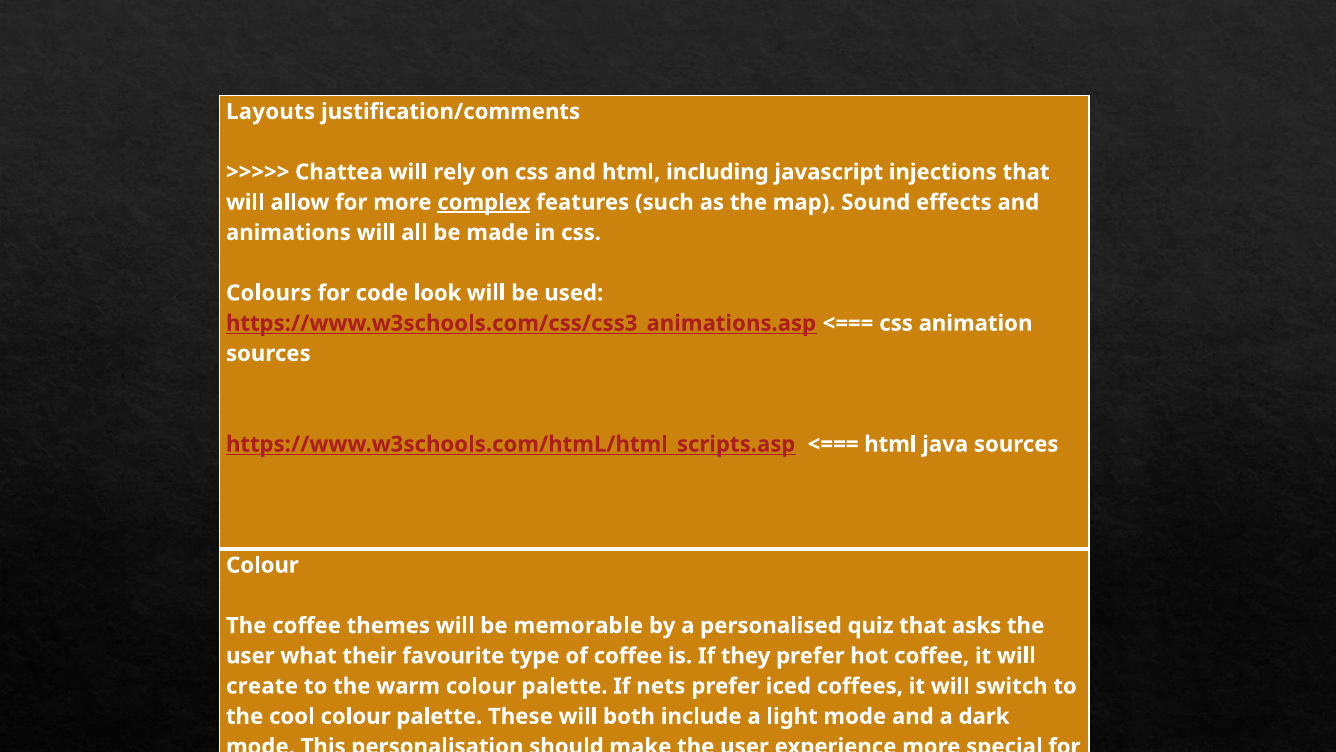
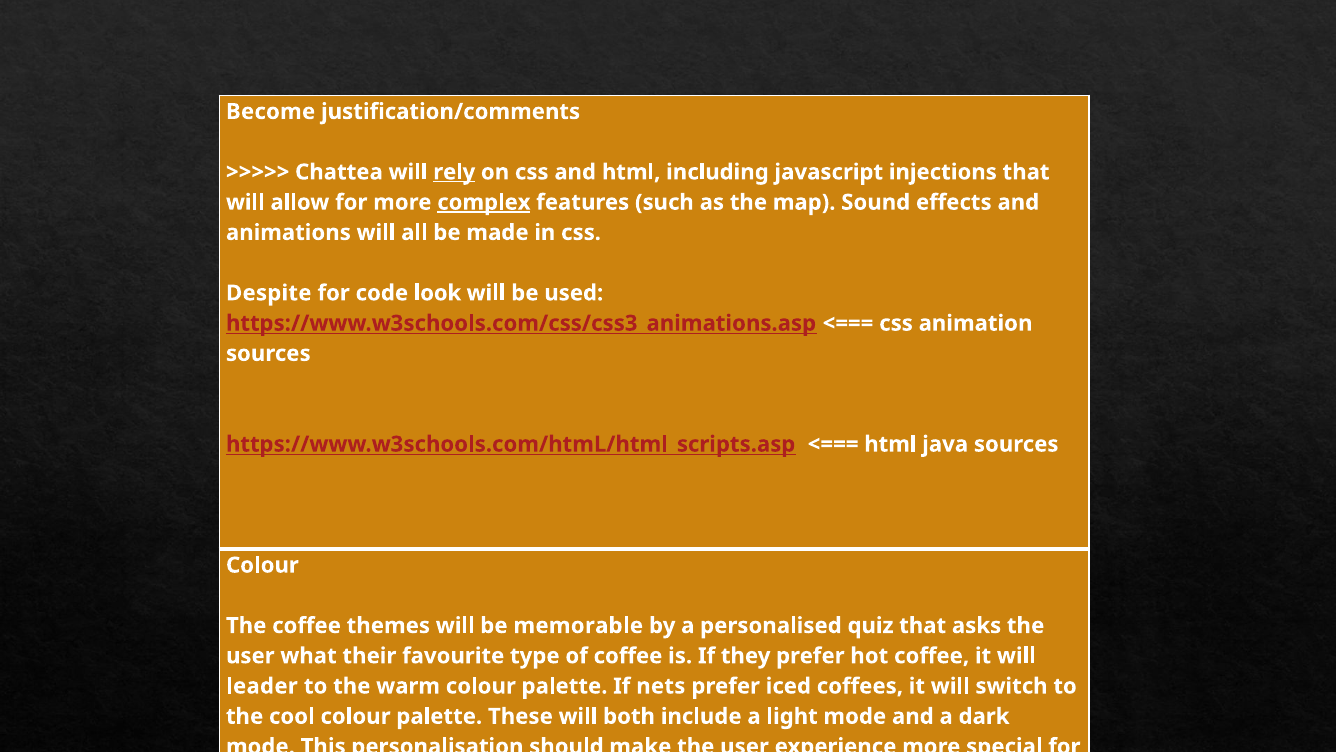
Layouts: Layouts -> Become
rely underline: none -> present
Colours: Colours -> Despite
create: create -> leader
